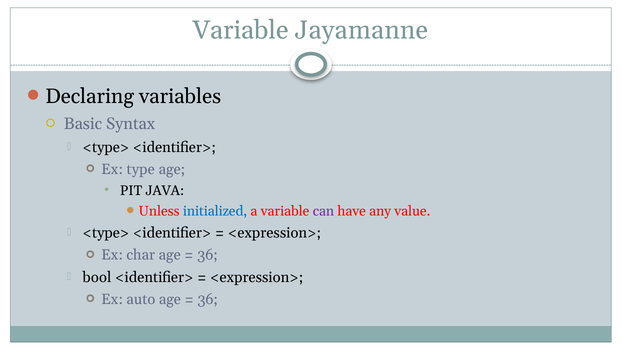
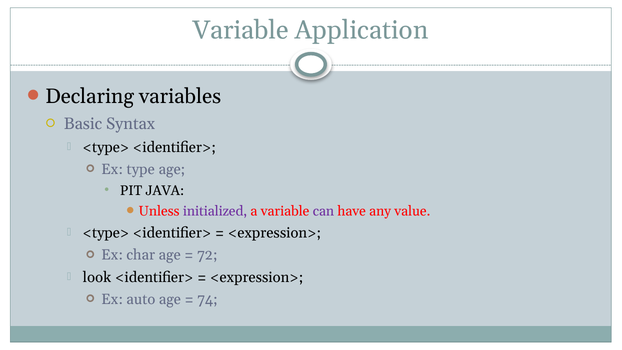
Jayamanne: Jayamanne -> Application
initialized colour: blue -> purple
36 at (208, 255): 36 -> 72
bool: bool -> look
36 at (208, 299): 36 -> 74
